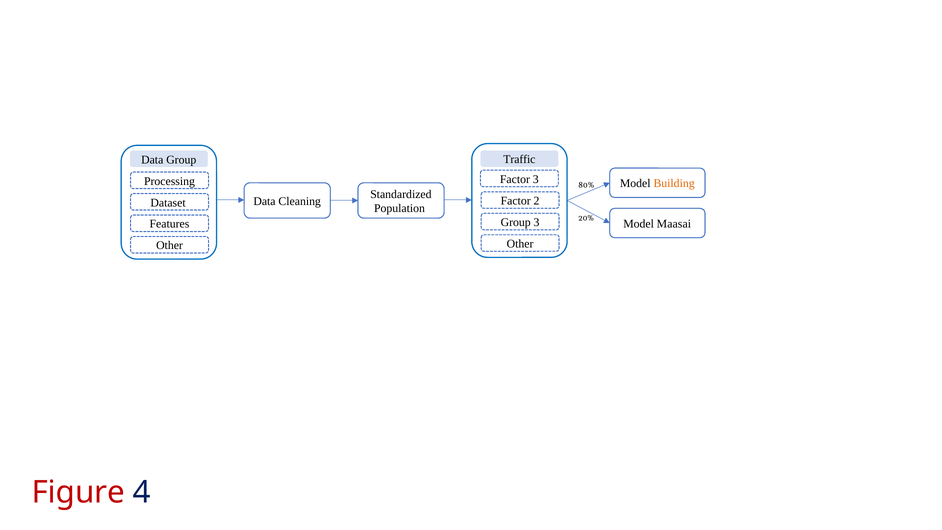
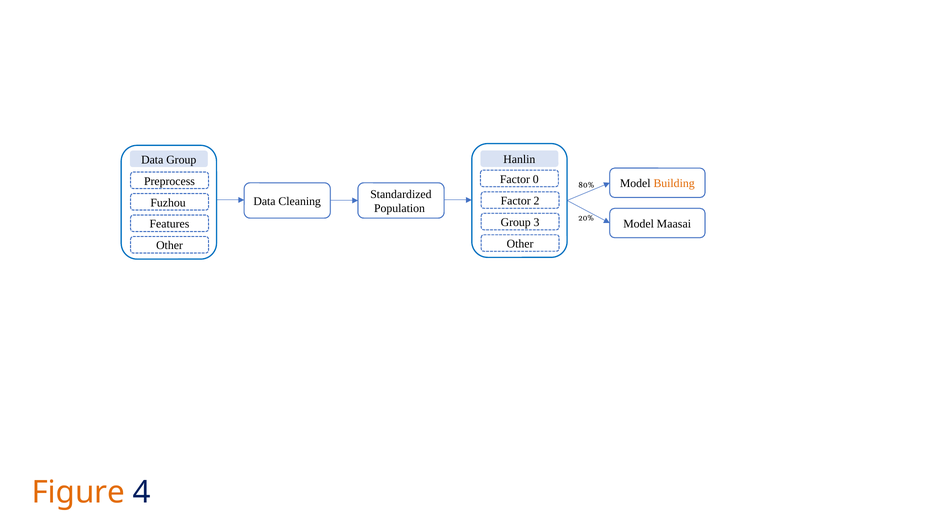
Traffic: Traffic -> Hanlin
Factor 3: 3 -> 0
Processing: Processing -> Preprocess
Dataset: Dataset -> Fuzhou
Figure colour: red -> orange
